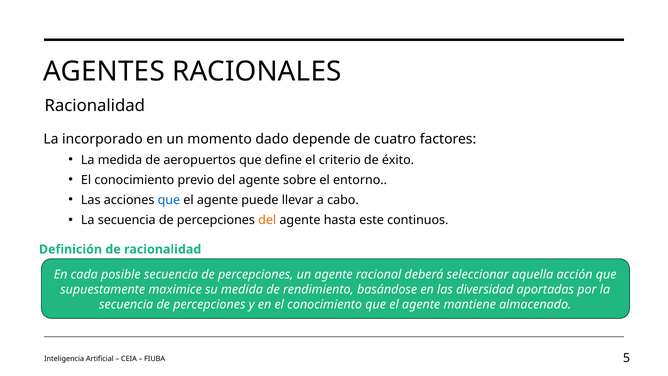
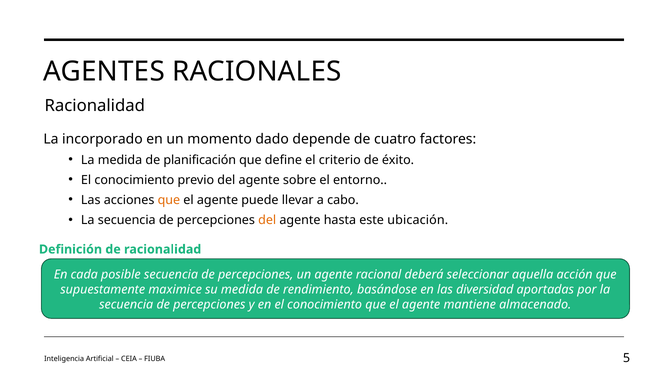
aeropuertos: aeropuertos -> planificación
que at (169, 200) colour: blue -> orange
continuos: continuos -> ubicación
